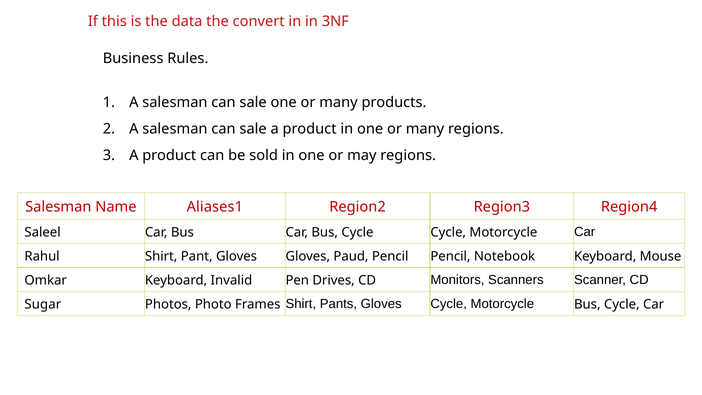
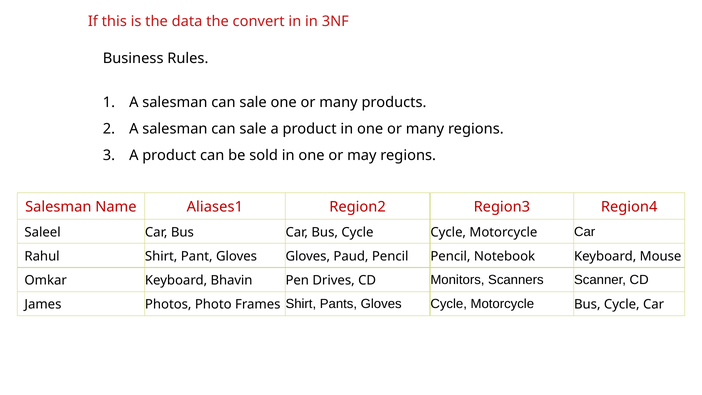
Invalid: Invalid -> Bhavin
Sugar: Sugar -> James
